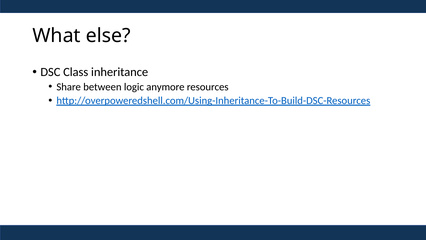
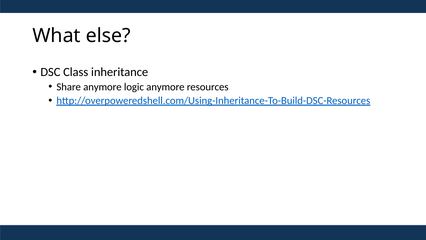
Share between: between -> anymore
